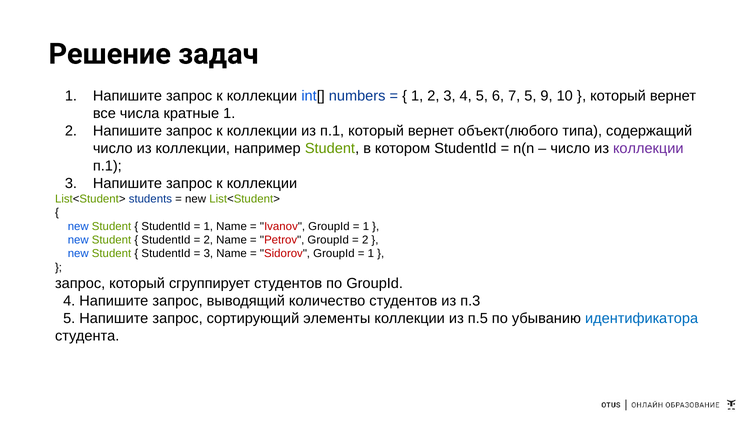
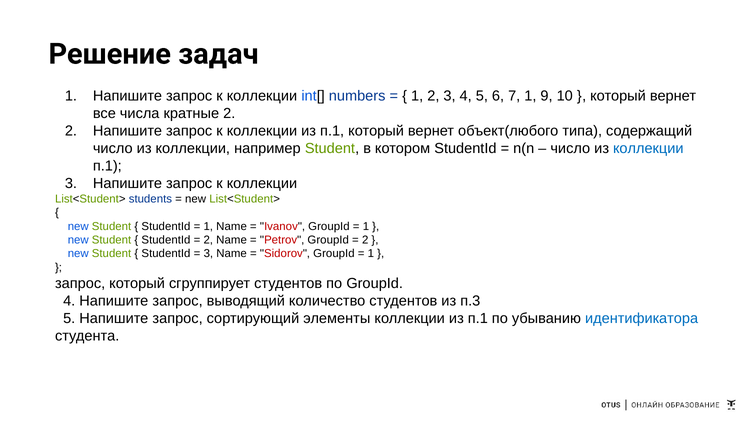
7 5: 5 -> 1
кратные 1: 1 -> 2
коллекции at (648, 148) colour: purple -> blue
элементы коллекции из п.5: п.5 -> п.1
